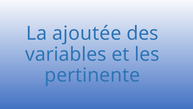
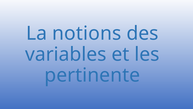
ajoutée: ajoutée -> notions
